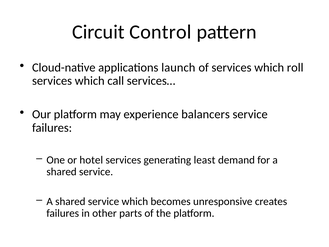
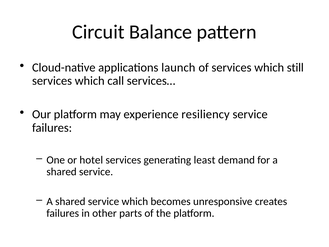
Control: Control -> Balance
roll: roll -> still
balancers: balancers -> resiliency
